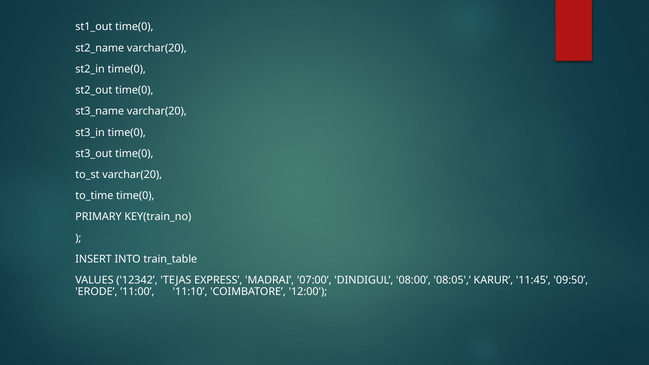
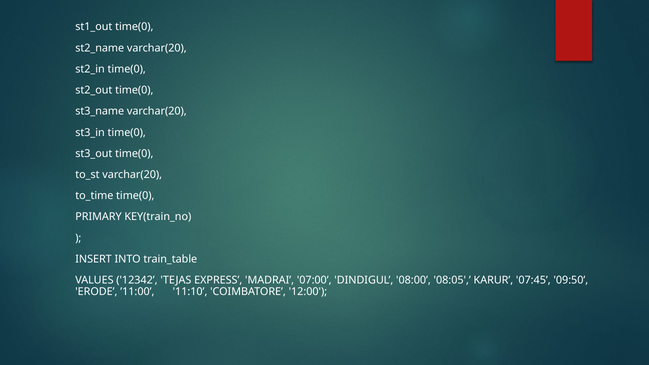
11:45: 11:45 -> 07:45
